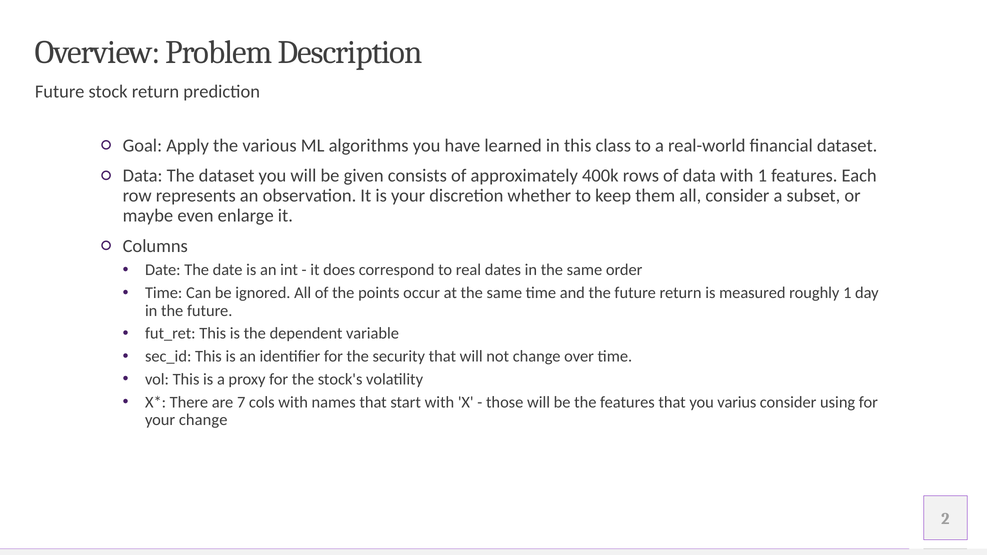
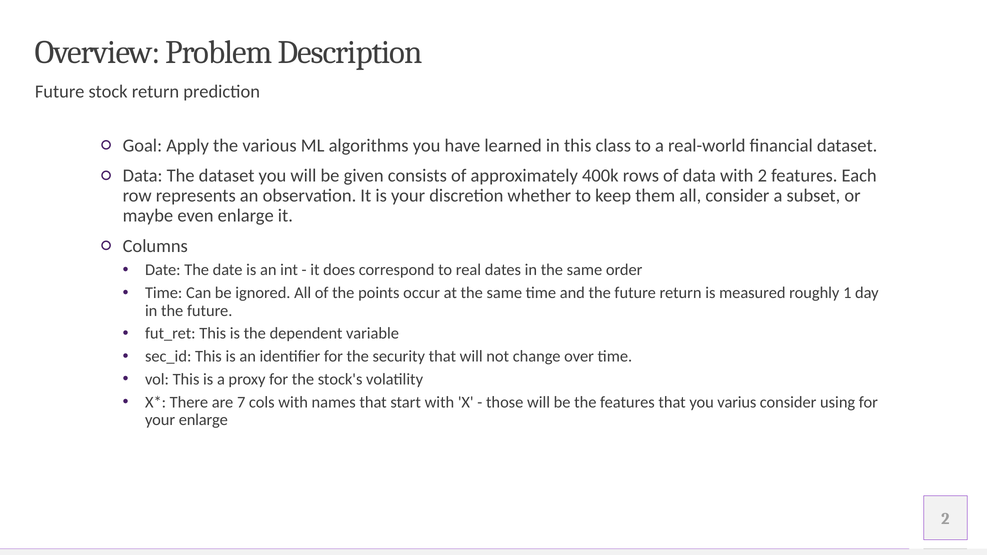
with 1: 1 -> 2
your change: change -> enlarge
